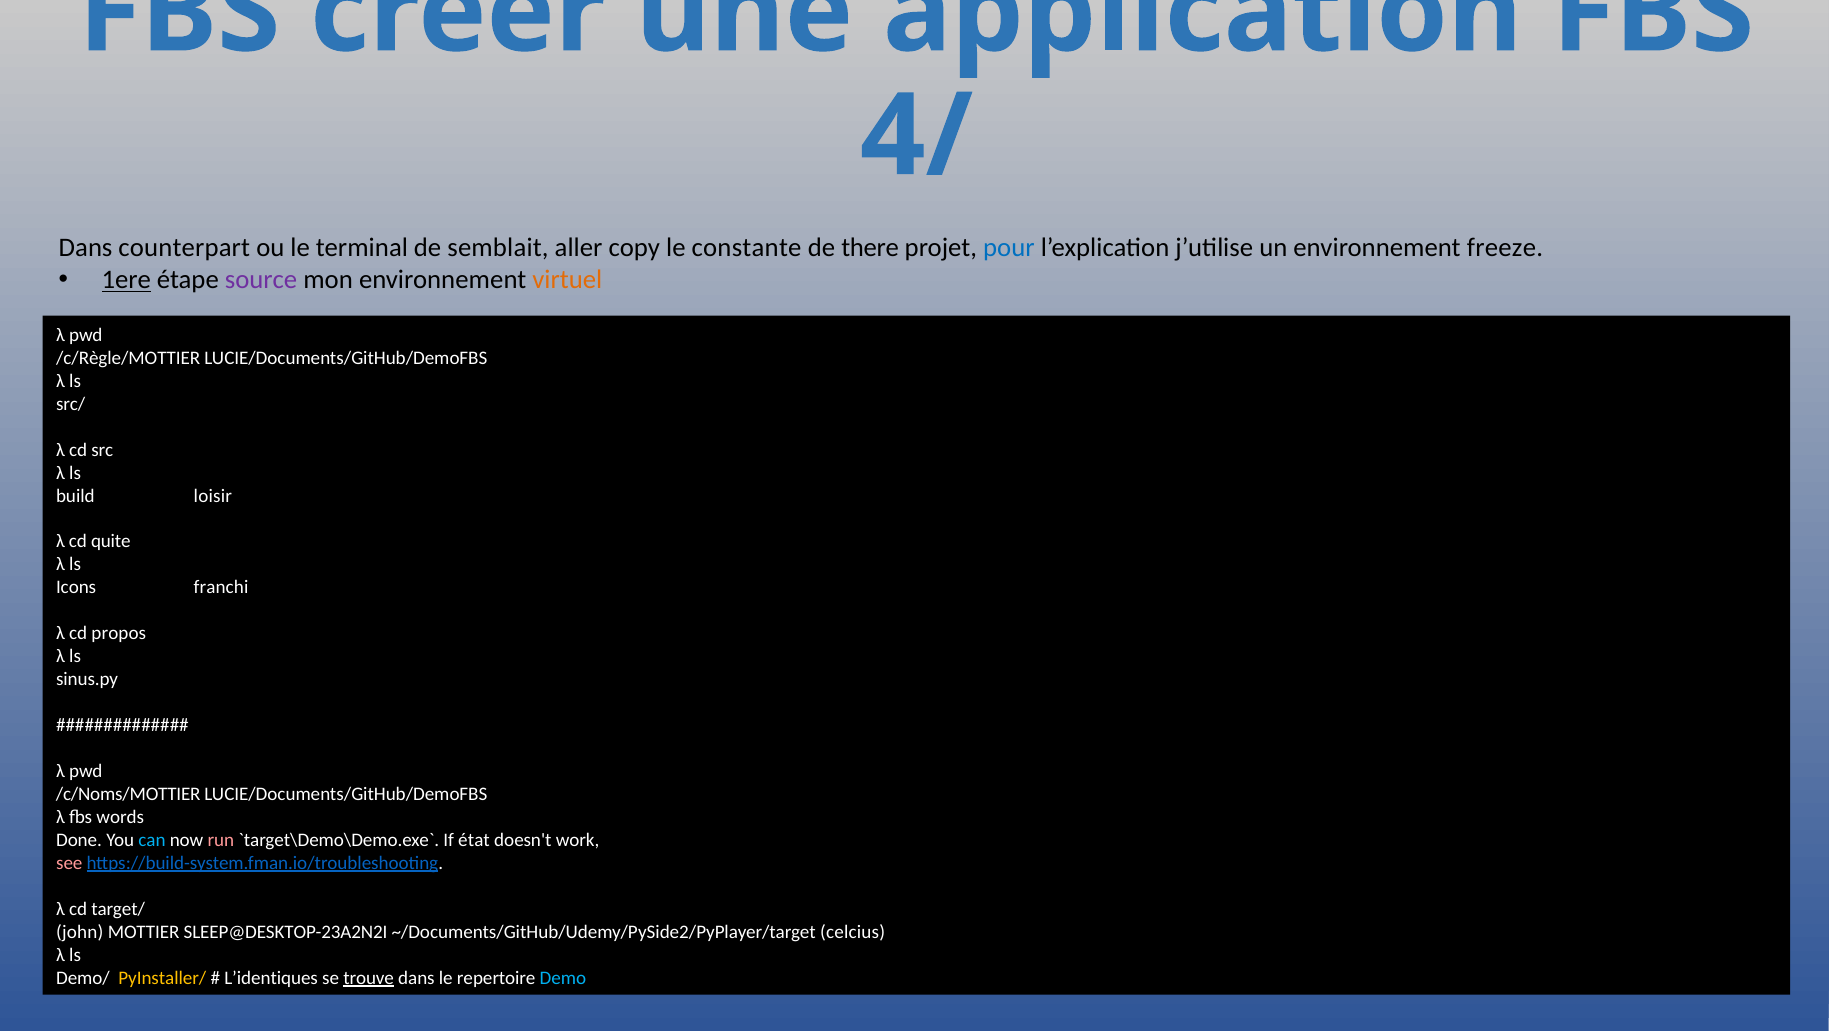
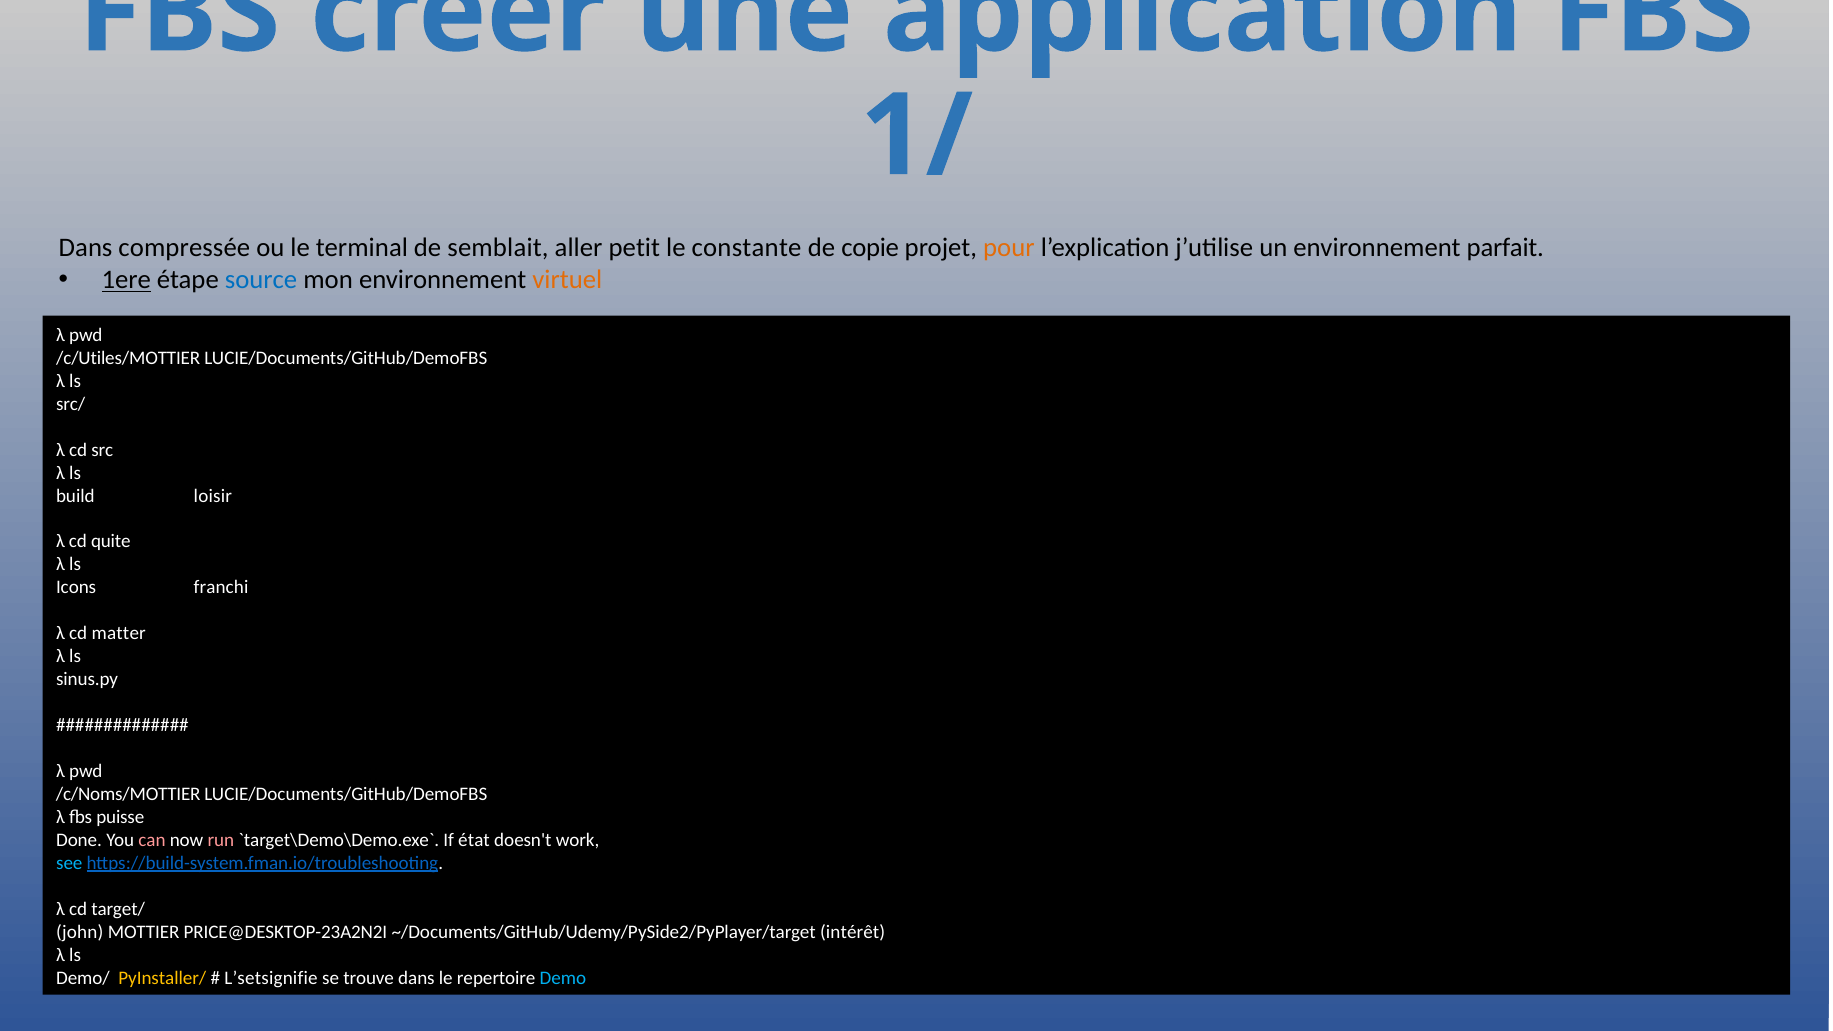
4/: 4/ -> 1/
counterpart: counterpart -> compressée
copy: copy -> petit
there: there -> copie
pour colour: blue -> orange
freeze: freeze -> parfait
source colour: purple -> blue
/c/Règle/MOTTIER: /c/Règle/MOTTIER -> /c/Utiles/MOTTIER
propos: propos -> matter
words: words -> puisse
can colour: light blue -> pink
see colour: pink -> light blue
SLEEP@DESKTOP-23A2N2I: SLEEP@DESKTOP-23A2N2I -> PRICE@DESKTOP-23A2N2I
celcius: celcius -> intérêt
L’identiques: L’identiques -> L’setsignifie
trouve underline: present -> none
